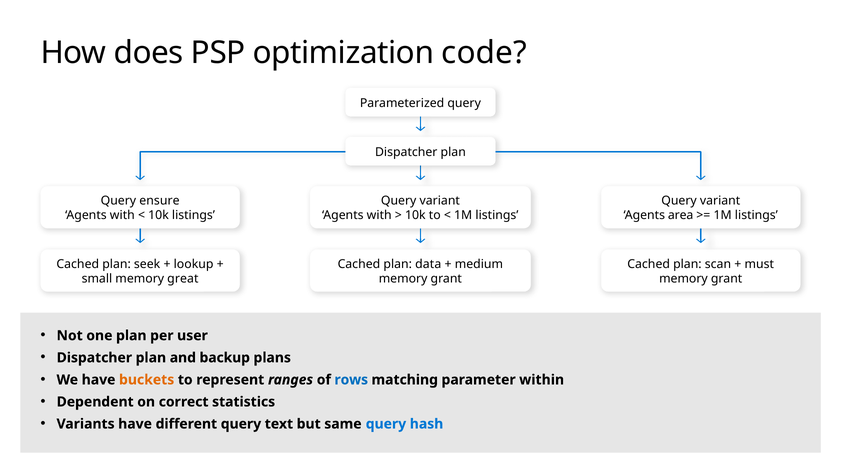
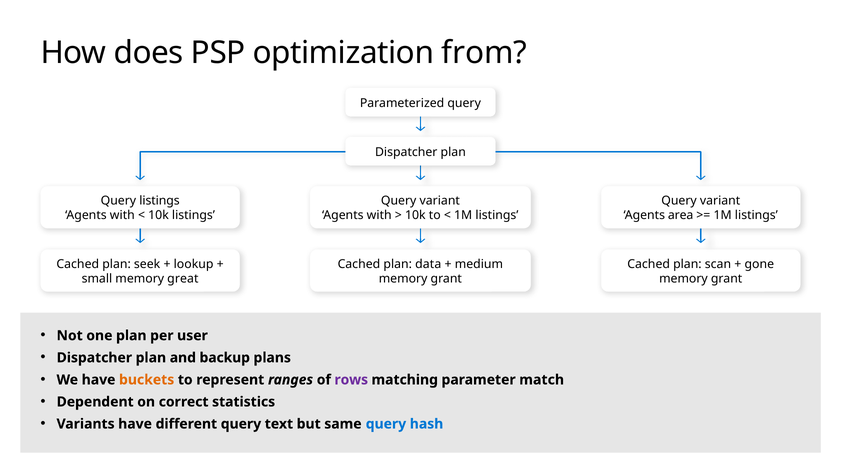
code: code -> from
Query ensure: ensure -> listings
must: must -> gone
rows colour: blue -> purple
within: within -> match
